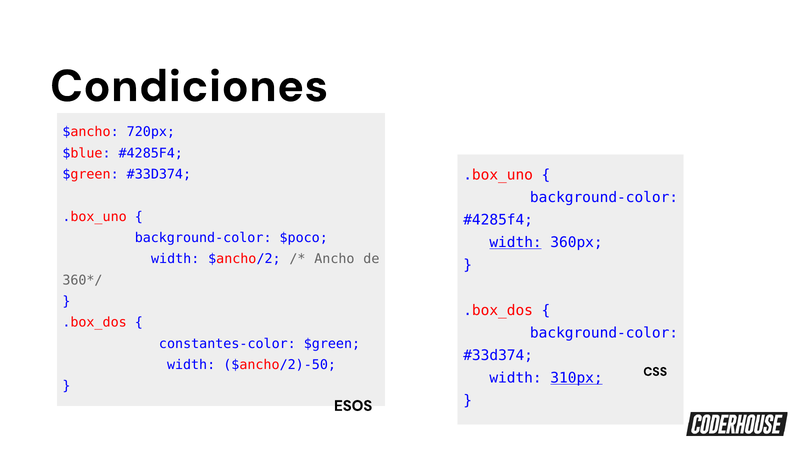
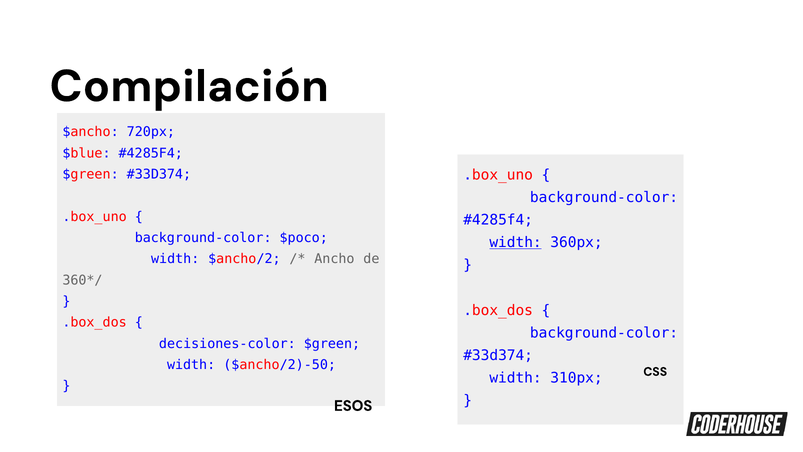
Condiciones: Condiciones -> Compilación
constantes-color: constantes-color -> decisiones-color
310px underline: present -> none
